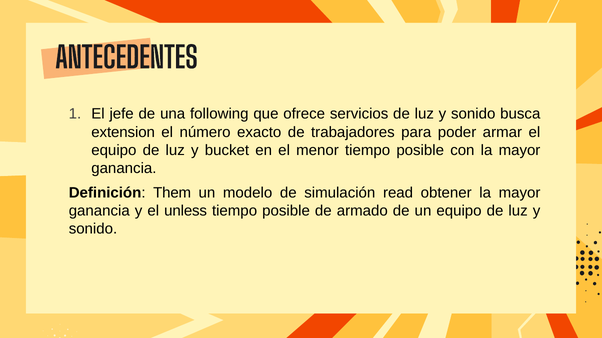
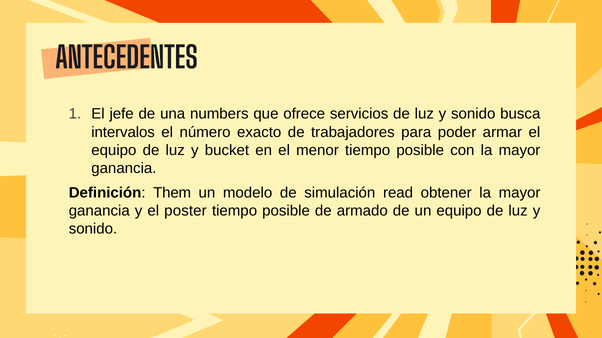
following: following -> numbers
extension: extension -> intervalos
unless: unless -> poster
